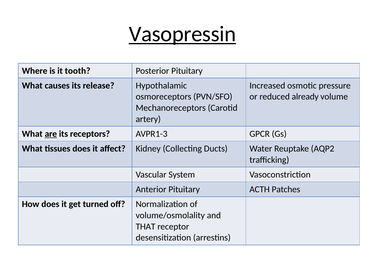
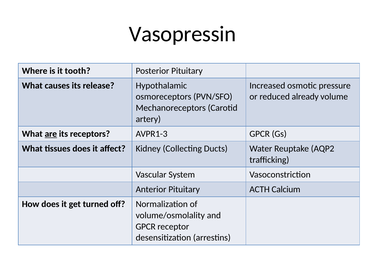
Vasopressin underline: present -> none
Patches: Patches -> Calcium
THAT at (146, 226): THAT -> GPCR
